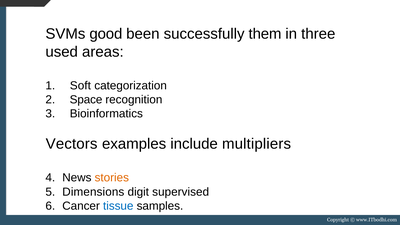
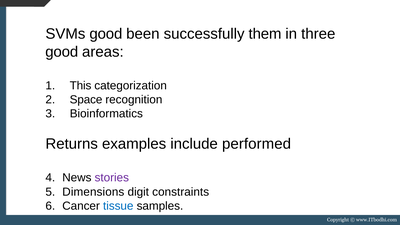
used at (62, 52): used -> good
Soft: Soft -> This
Vectors: Vectors -> Returns
multipliers: multipliers -> performed
stories colour: orange -> purple
supervised: supervised -> constraints
